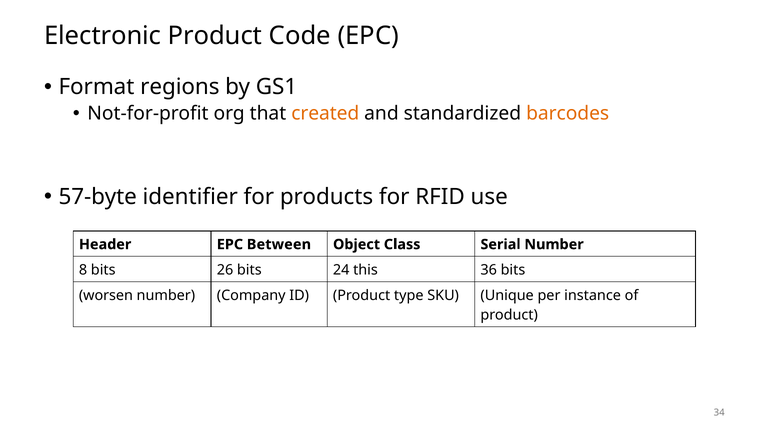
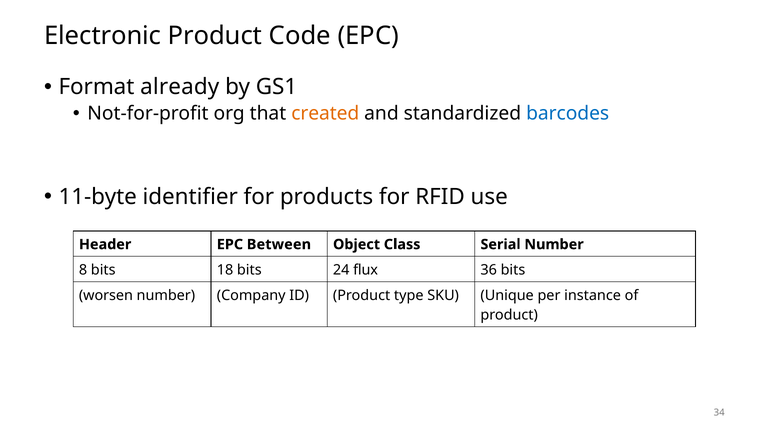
regions: regions -> already
barcodes colour: orange -> blue
57-byte: 57-byte -> 11-byte
26: 26 -> 18
this: this -> flux
